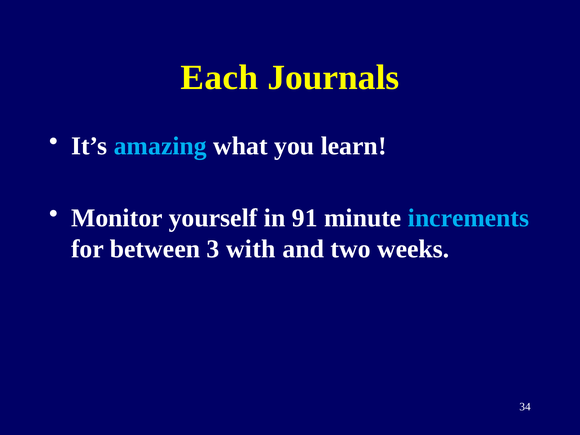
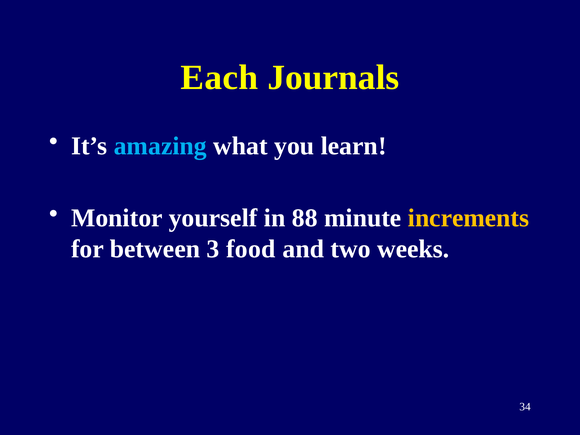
91: 91 -> 88
increments colour: light blue -> yellow
with: with -> food
